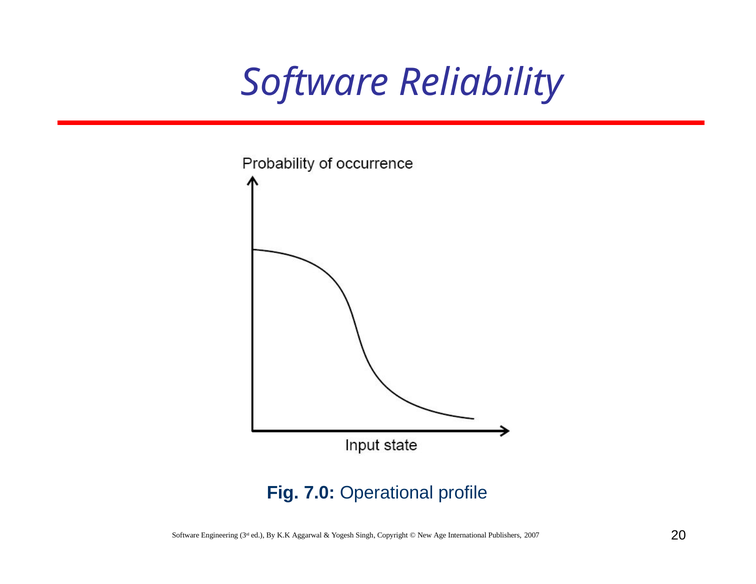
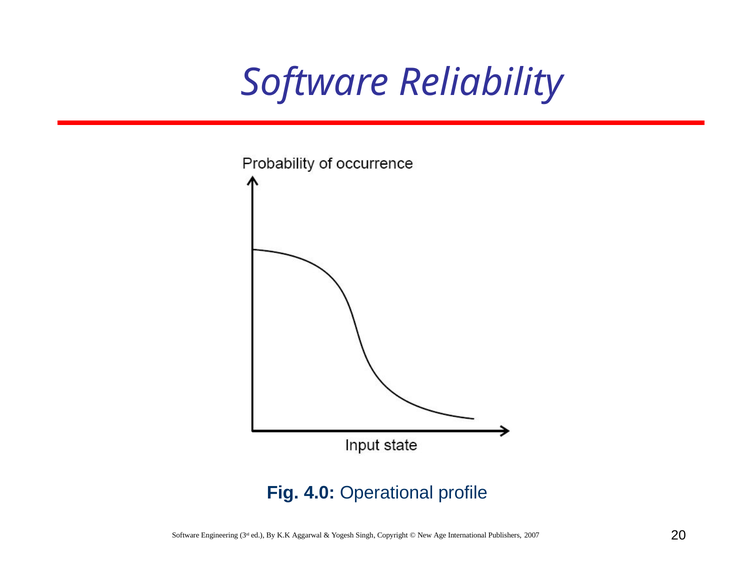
7.0: 7.0 -> 4.0
